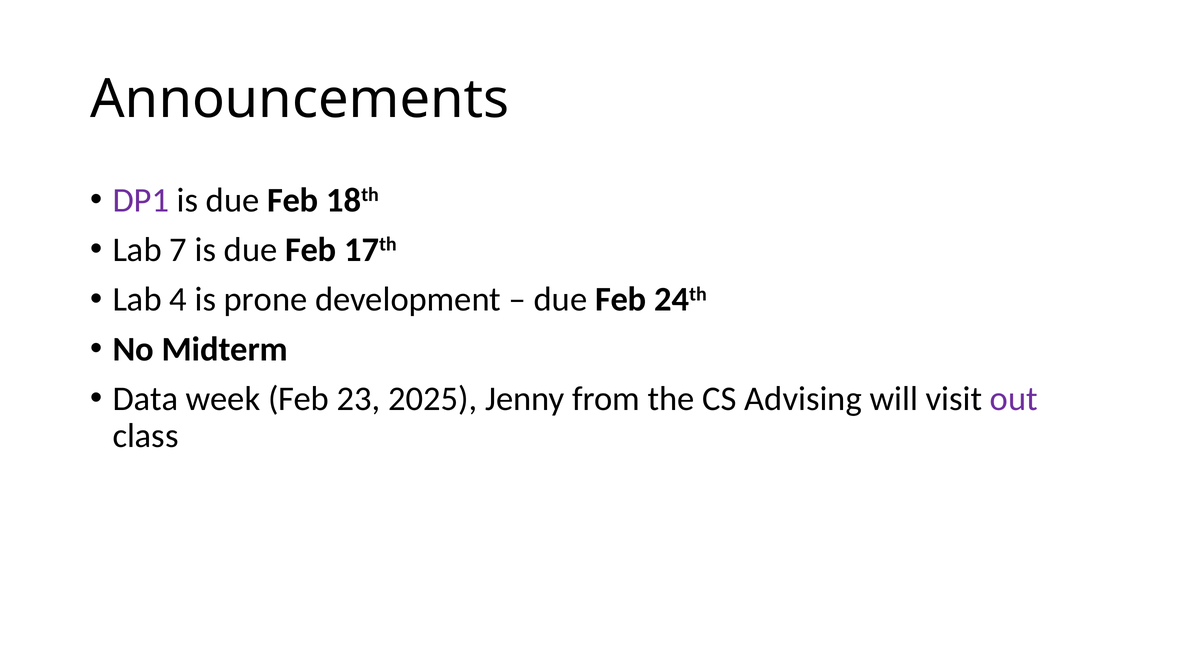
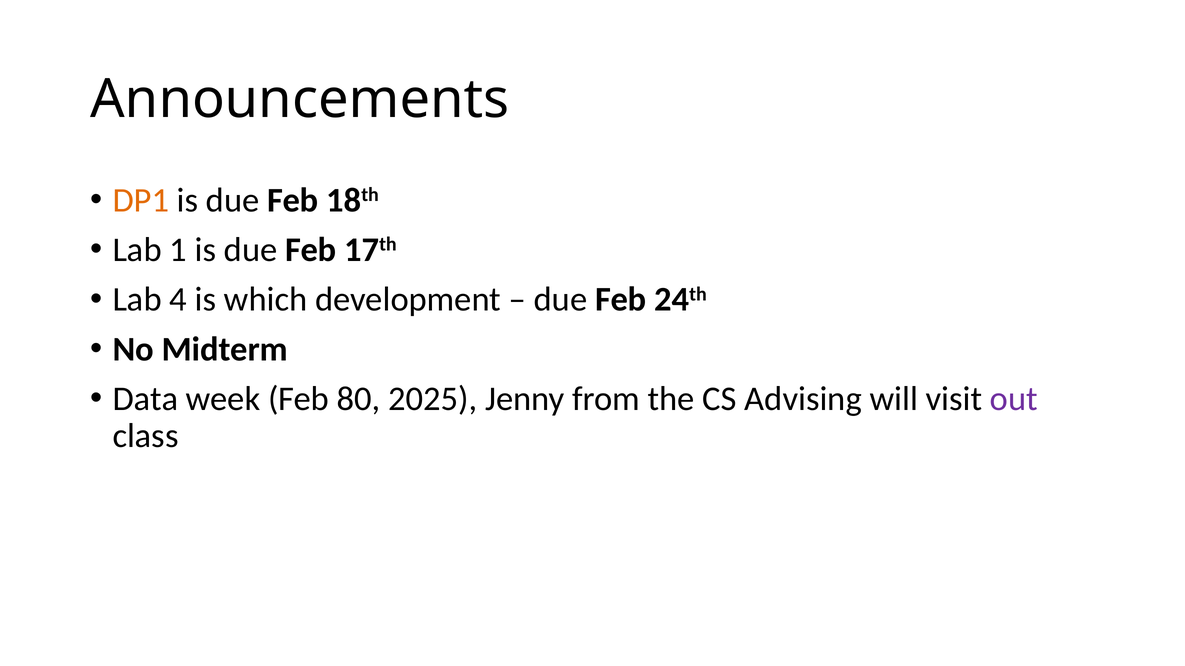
DP1 colour: purple -> orange
7: 7 -> 1
prone: prone -> which
23: 23 -> 80
